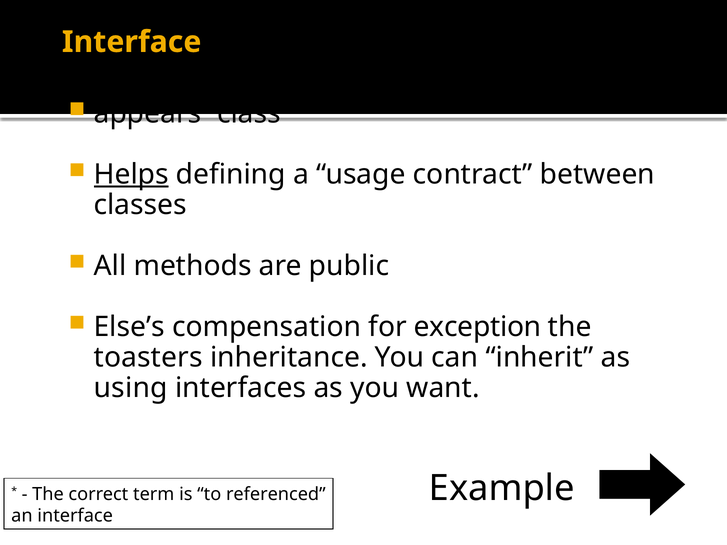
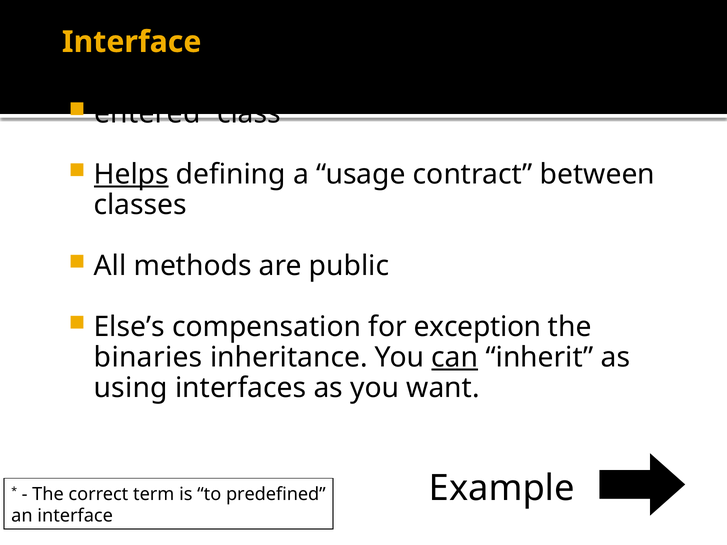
appears: appears -> entered
toasters: toasters -> binaries
can underline: none -> present
referenced: referenced -> predefined
